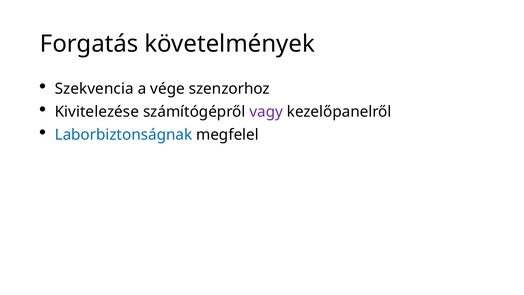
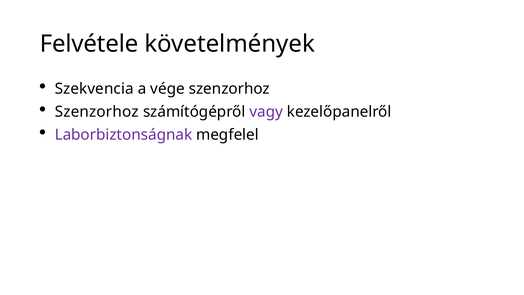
Forgatás: Forgatás -> Felvétele
Kivitelezése at (97, 112): Kivitelezése -> Szenzorhoz
Laborbiztonságnak colour: blue -> purple
